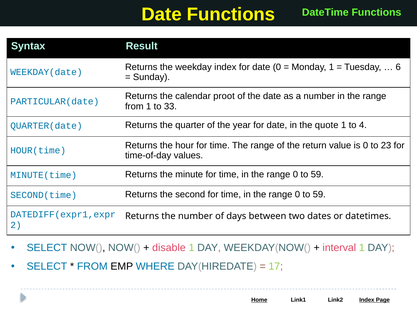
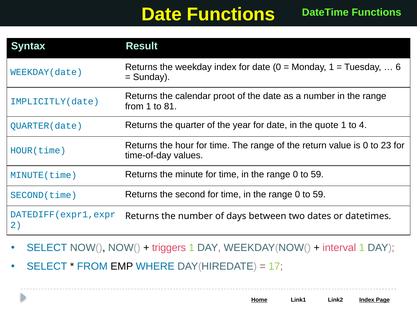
PARTICULAR(date: PARTICULAR(date -> IMPLICITLY(date
33: 33 -> 81
disable: disable -> triggers
